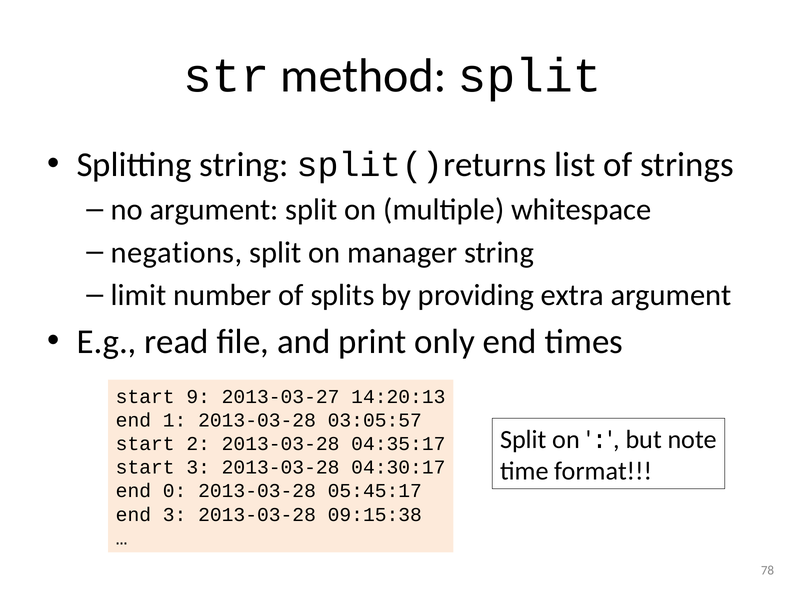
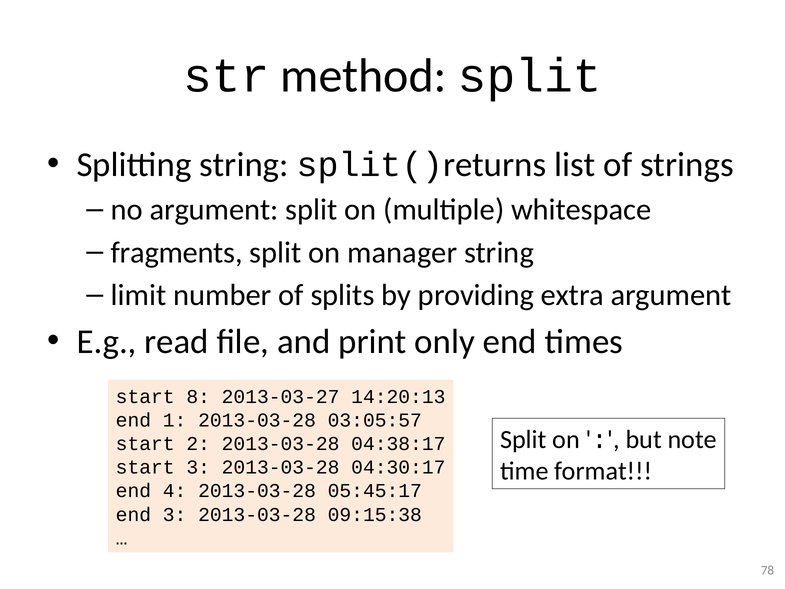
negations: negations -> fragments
9: 9 -> 8
04:35:17: 04:35:17 -> 04:38:17
0: 0 -> 4
